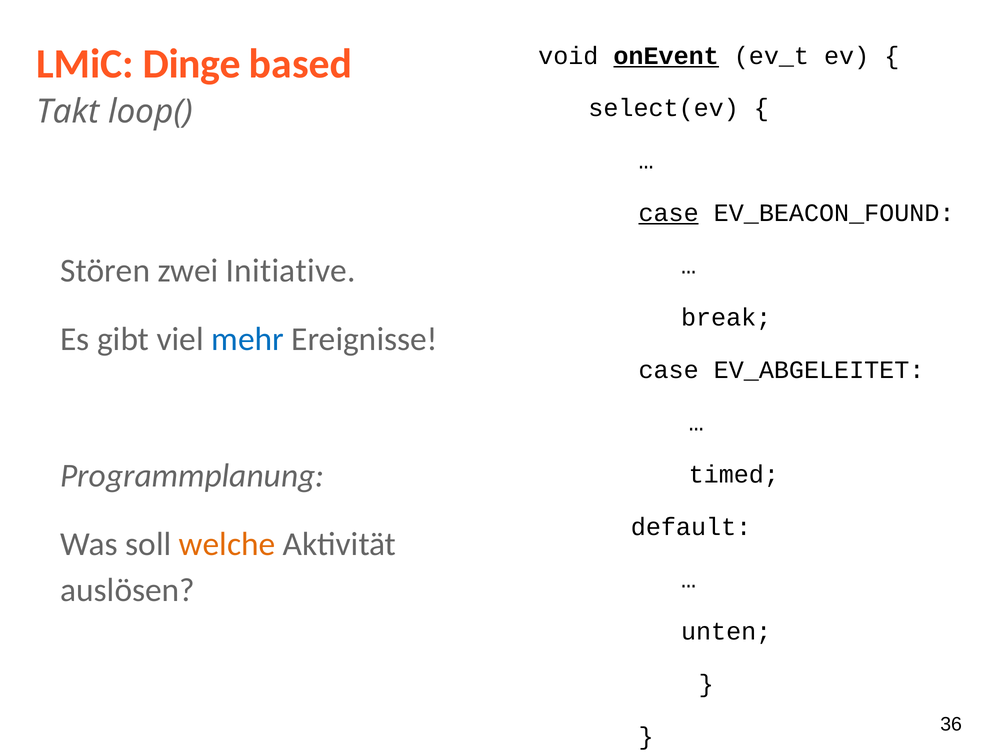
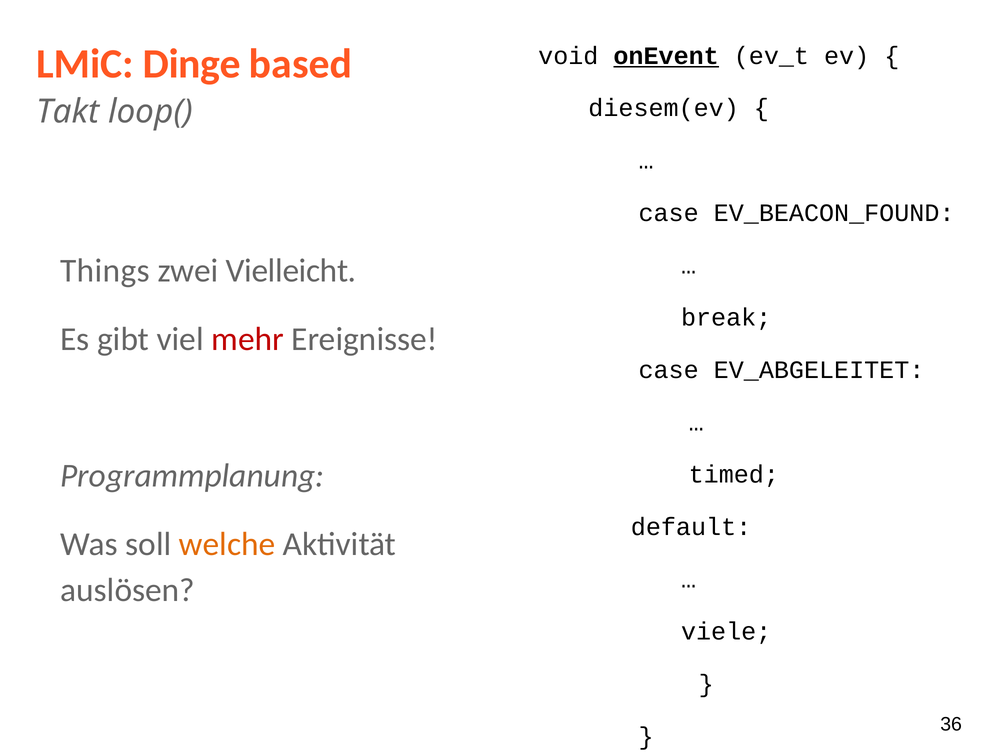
select(ev: select(ev -> diesem(ev
case at (669, 213) underline: present -> none
Stören: Stören -> Things
Initiative: Initiative -> Vielleicht
mehr colour: blue -> red
unten: unten -> viele
